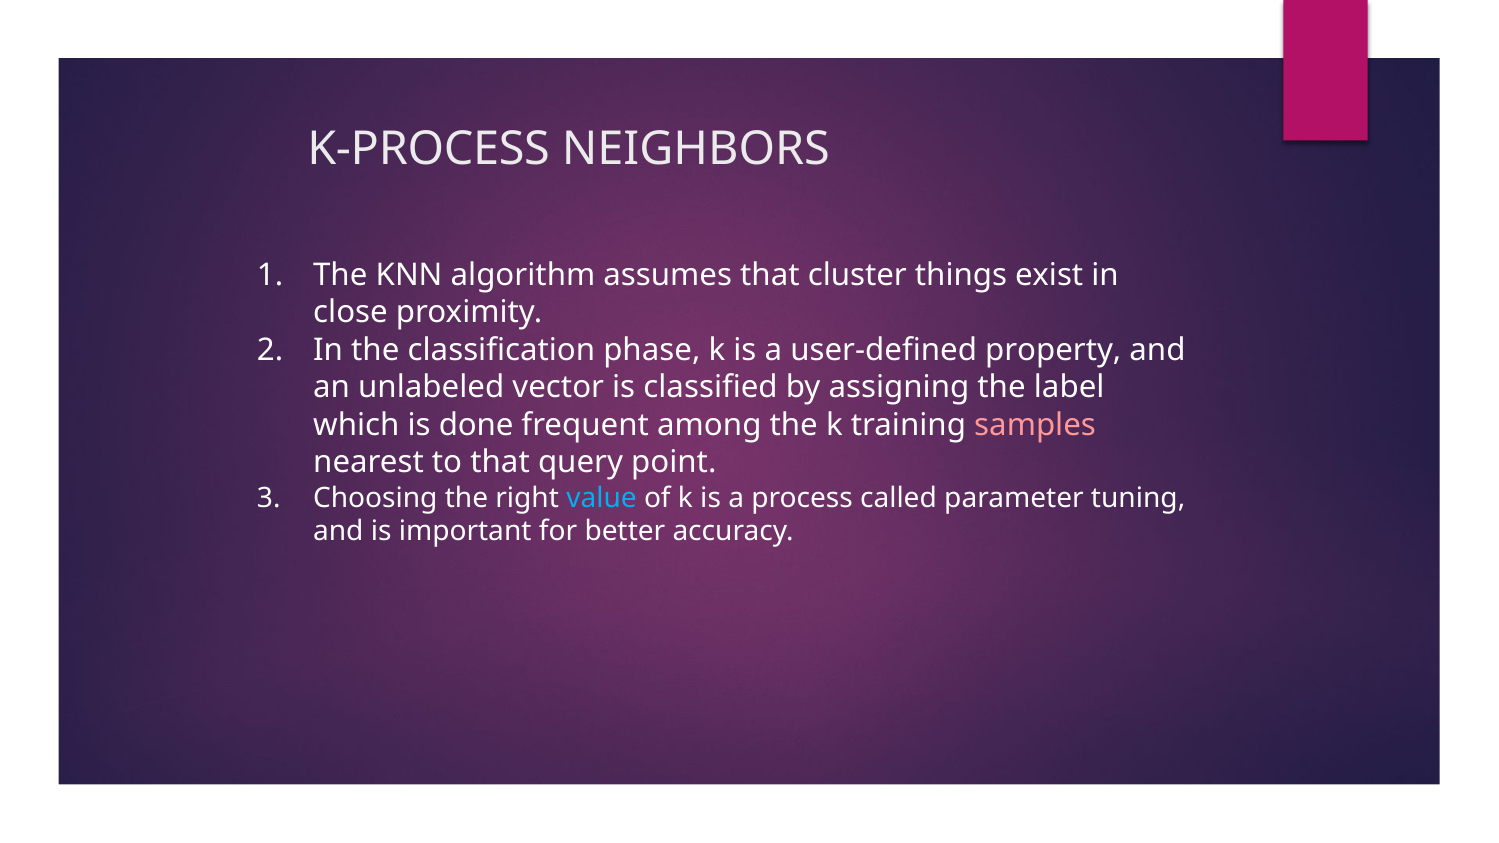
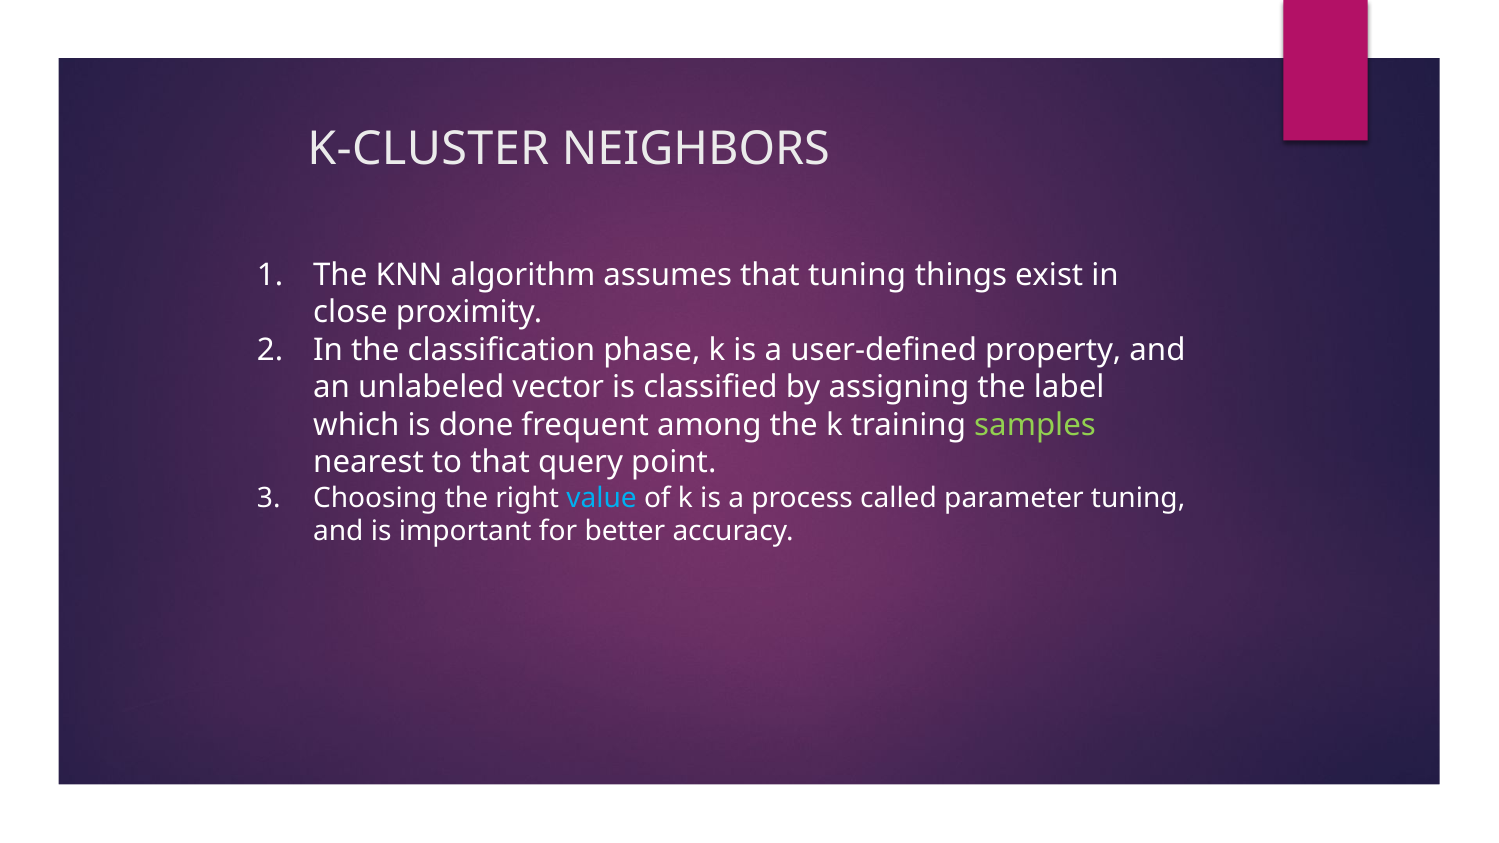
K-PROCESS: K-PROCESS -> K-CLUSTER
that cluster: cluster -> tuning
samples colour: pink -> light green
